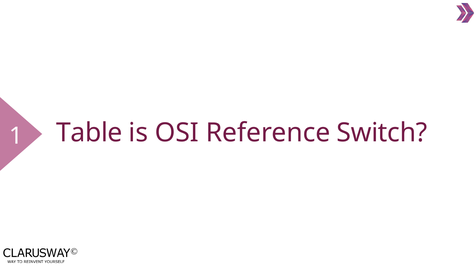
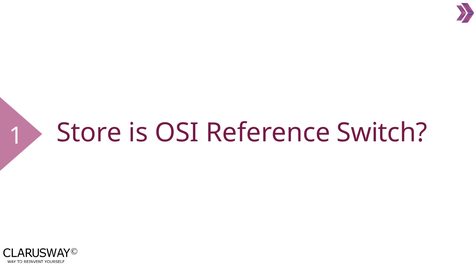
Table: Table -> Store
